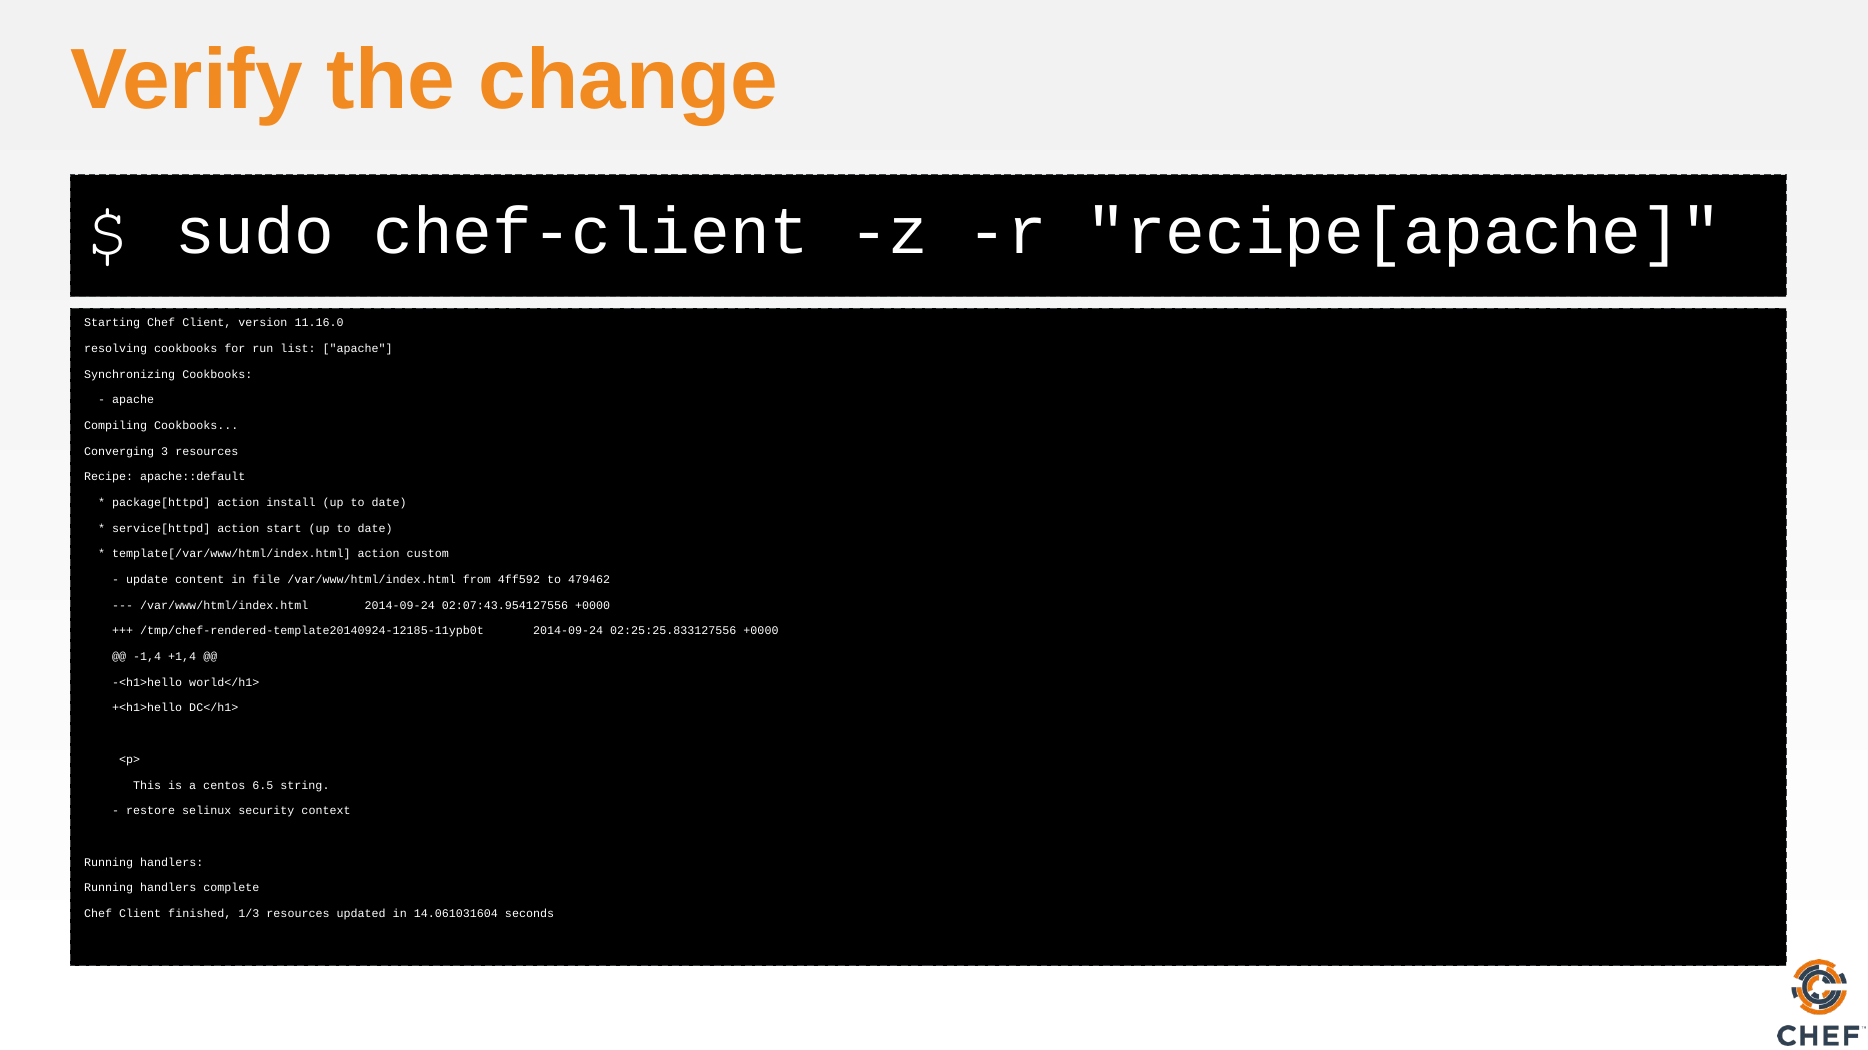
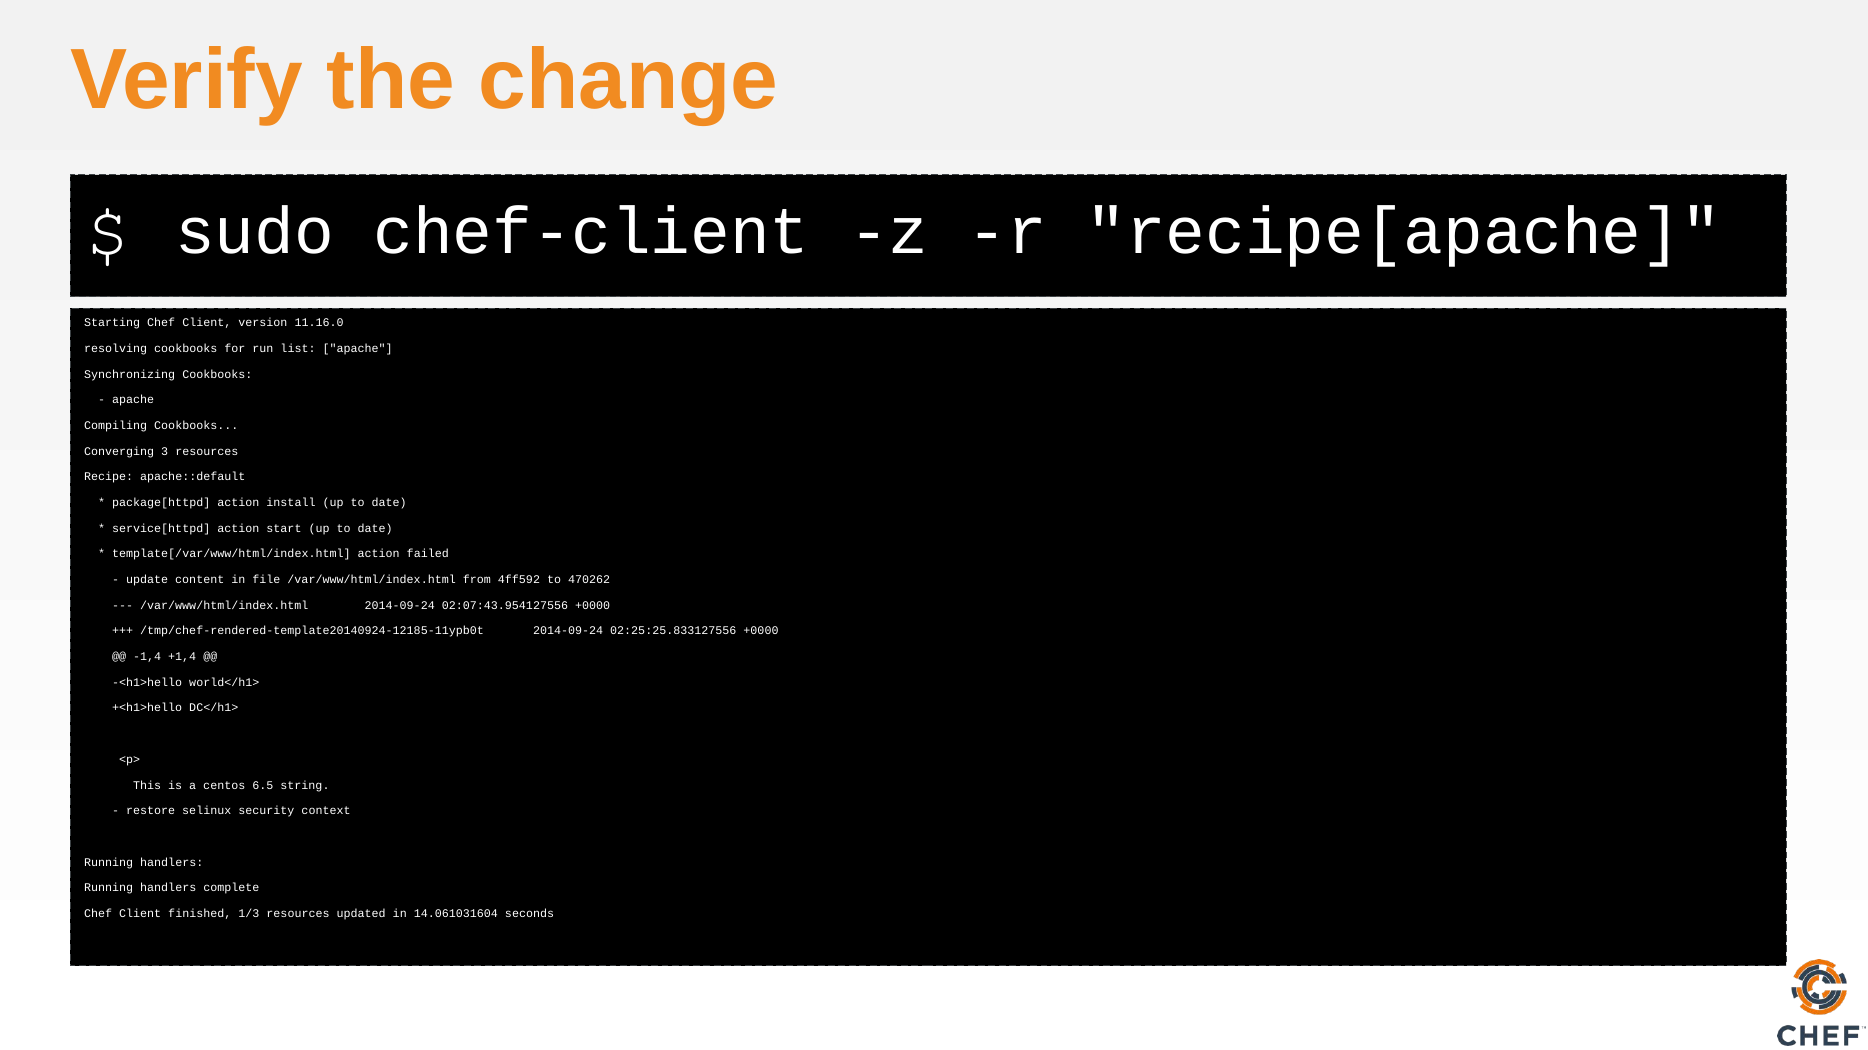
custom: custom -> failed
479462: 479462 -> 470262
